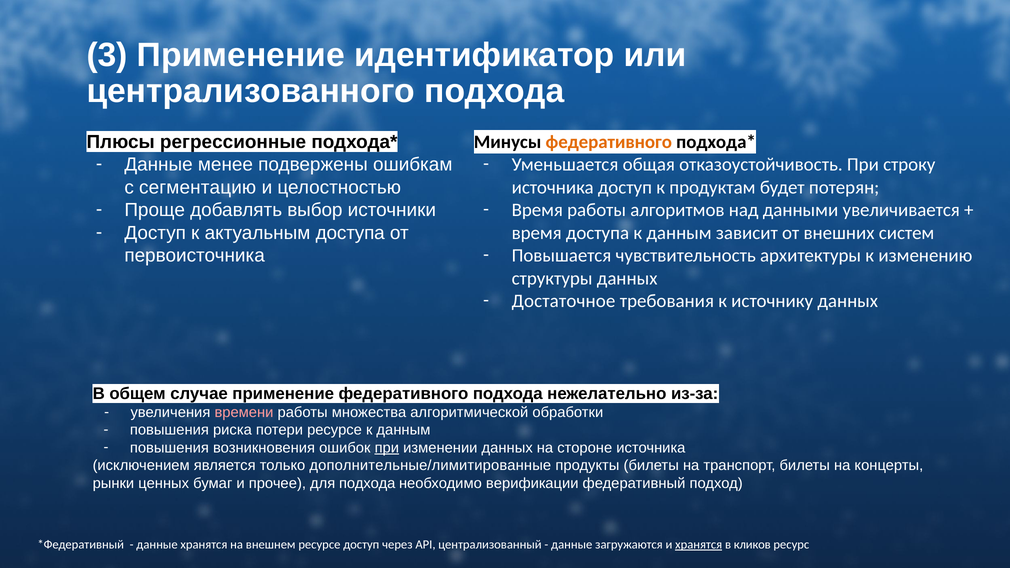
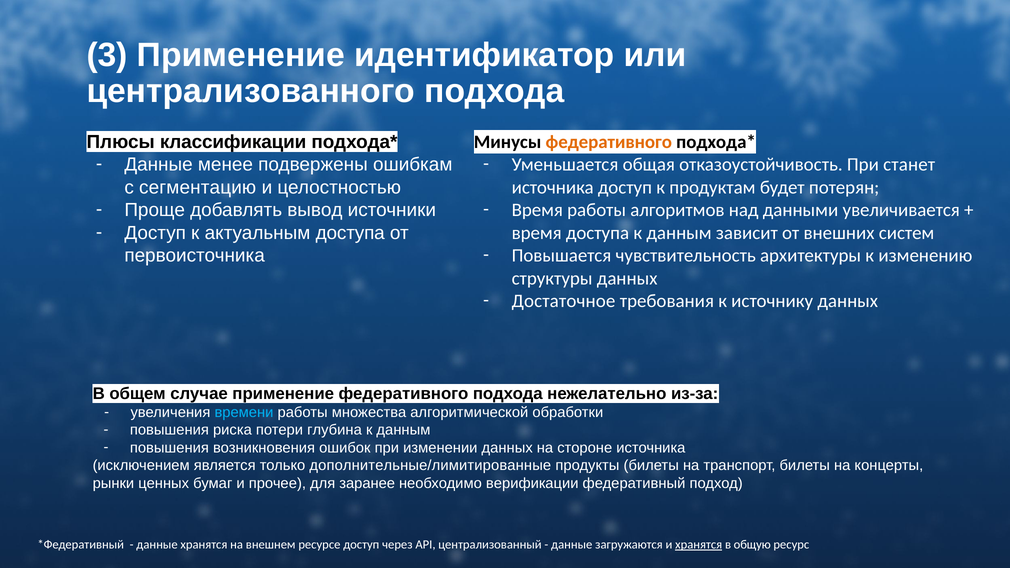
регрессионные: регрессионные -> классификации
строку: строку -> станет
выбор: выбор -> вывод
времени colour: pink -> light blue
потери ресурсе: ресурсе -> глубина
при at (387, 448) underline: present -> none
для подхода: подхода -> заранее
кликов: кликов -> общую
